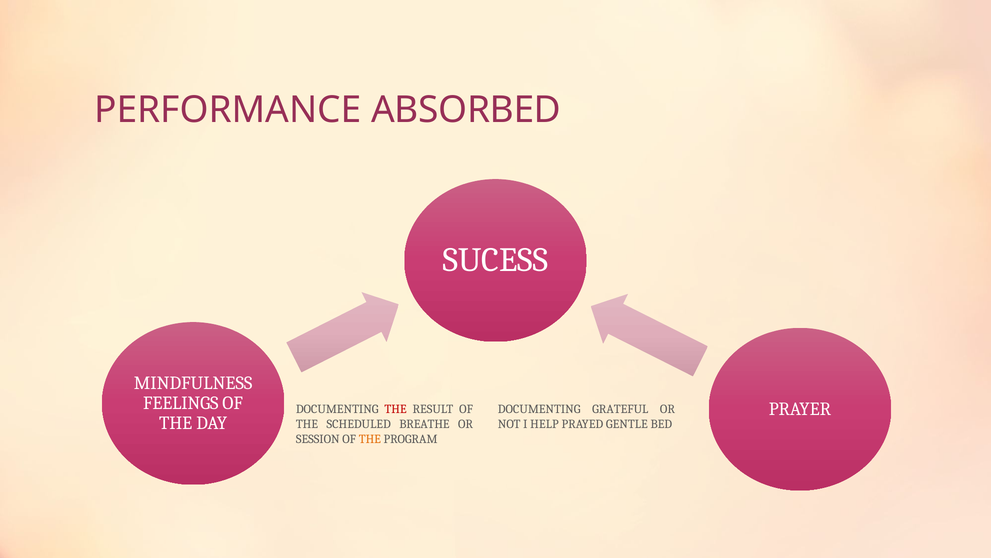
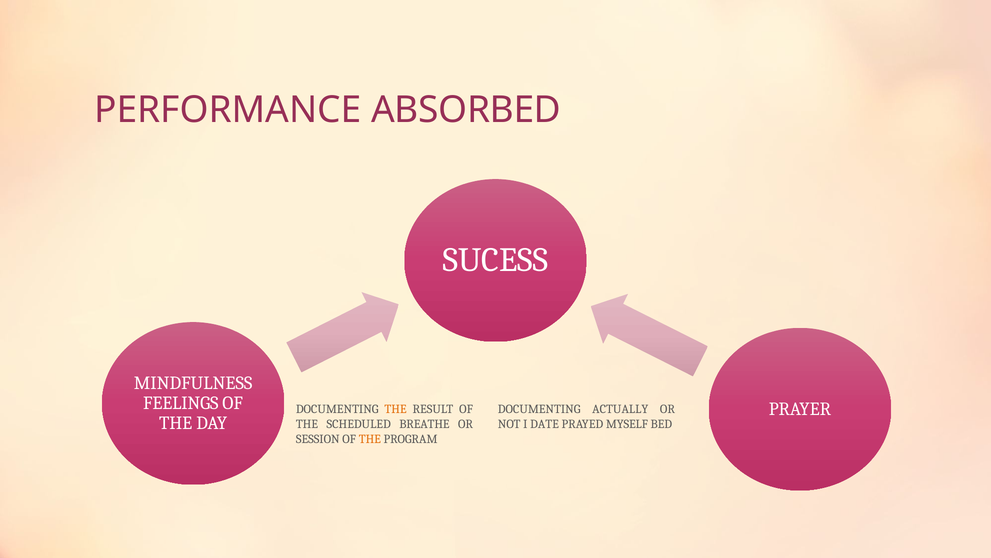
THE at (396, 409) colour: red -> orange
GRATEFUL: GRATEFUL -> ACTUALLY
HELP: HELP -> DATE
GENTLE: GENTLE -> MYSELF
